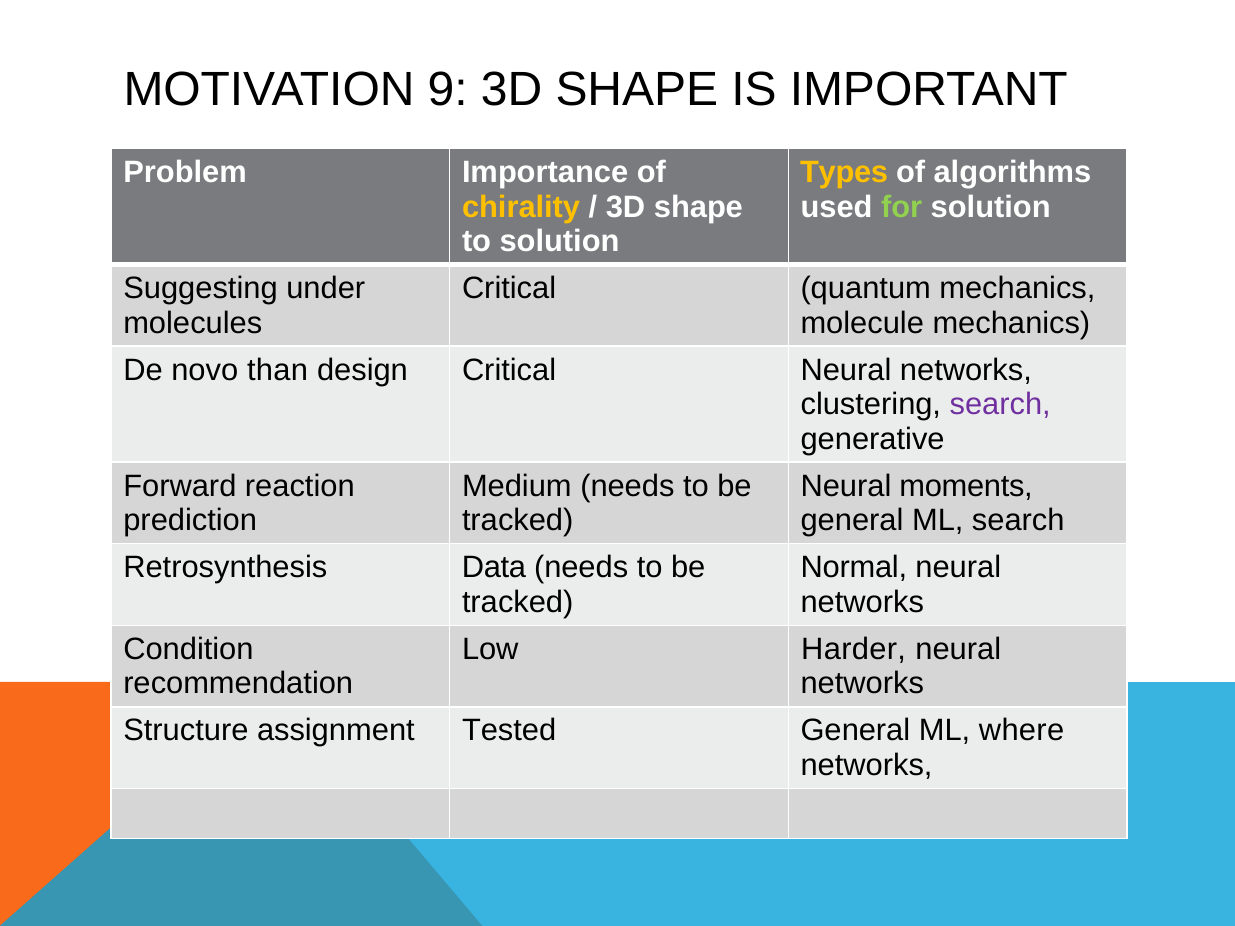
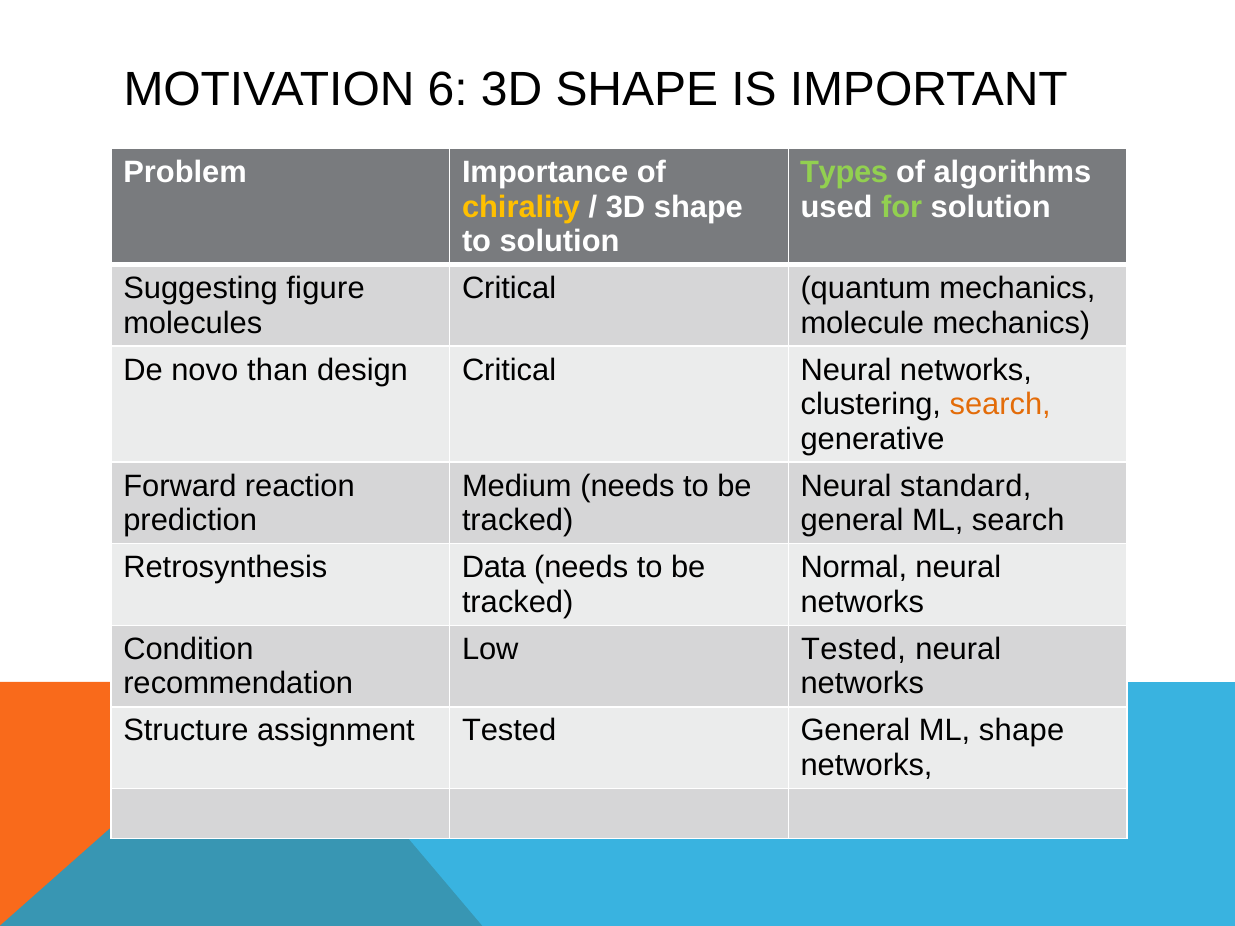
9: 9 -> 6
Types colour: yellow -> light green
under: under -> figure
search at (1000, 405) colour: purple -> orange
moments: moments -> standard
Low Harder: Harder -> Tested
ML where: where -> shape
